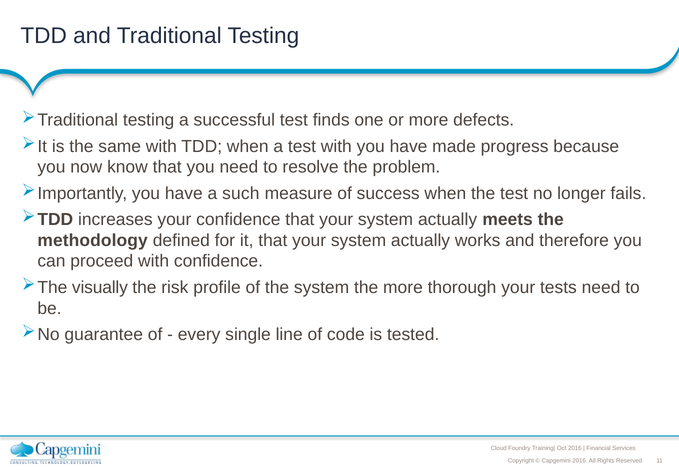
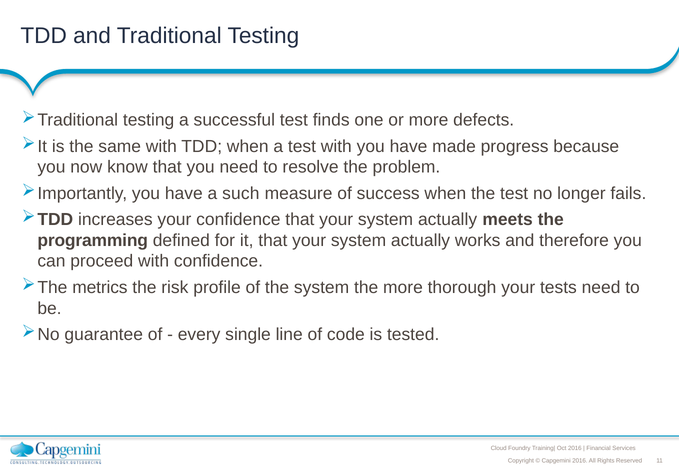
methodology: methodology -> programming
visually: visually -> metrics
